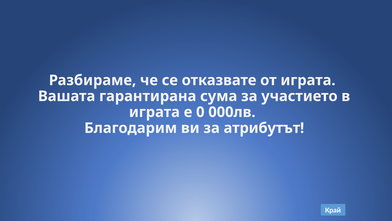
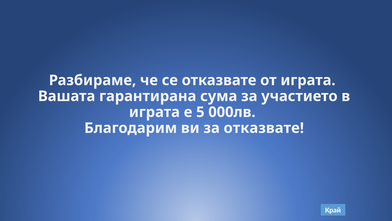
0: 0 -> 5
за атрибутът: атрибутът -> отказвате
